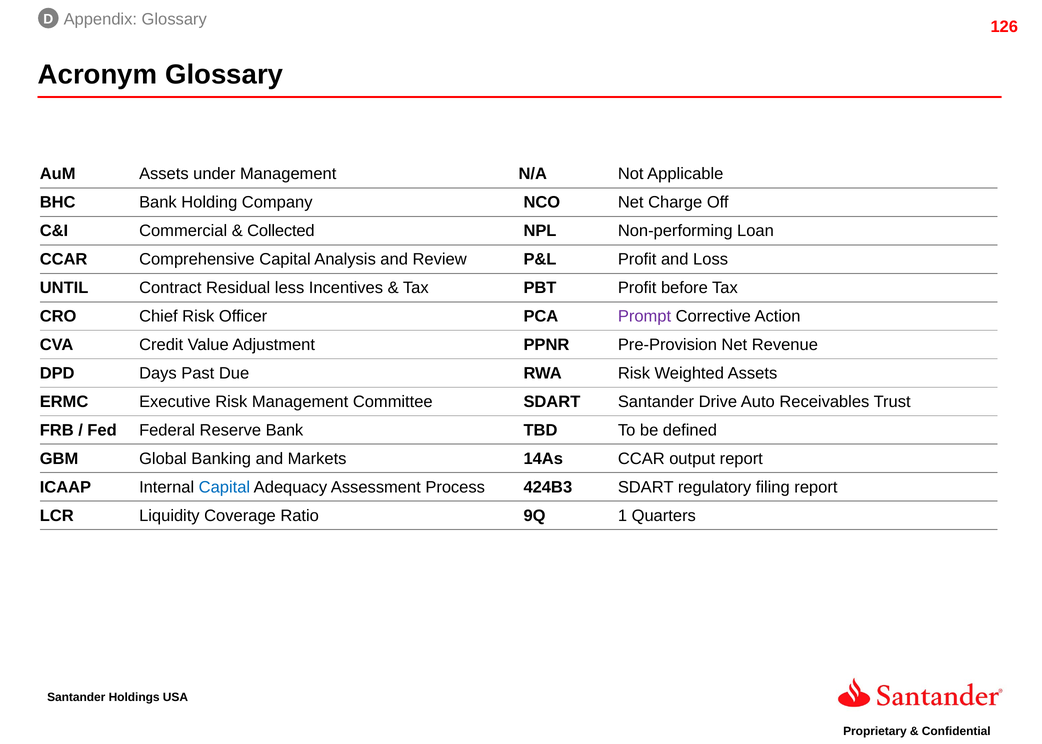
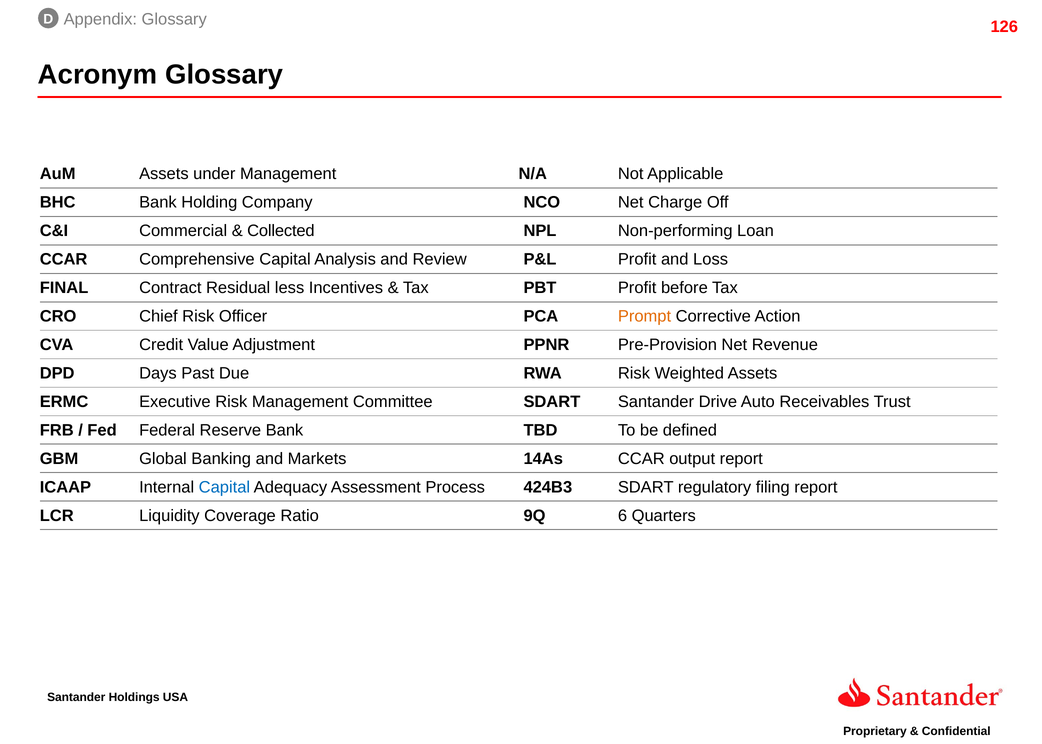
UNTIL: UNTIL -> FINAL
Prompt colour: purple -> orange
1: 1 -> 6
